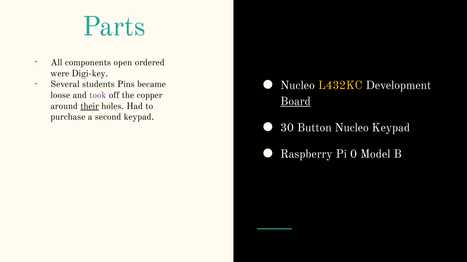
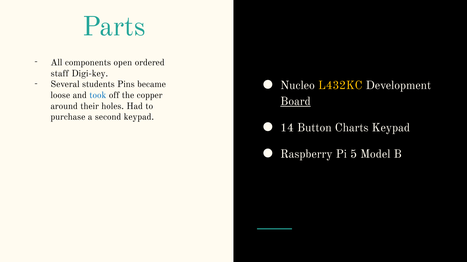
were: were -> staff
took colour: purple -> blue
their underline: present -> none
30: 30 -> 14
Button Nucleo: Nucleo -> Charts
0: 0 -> 5
